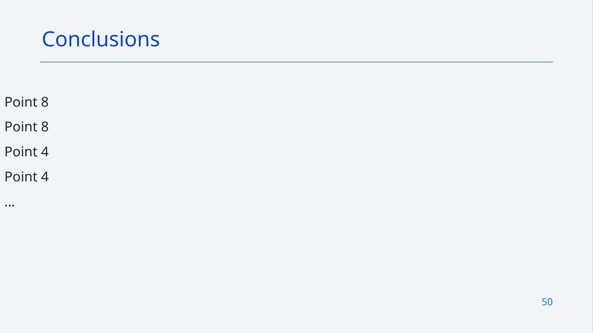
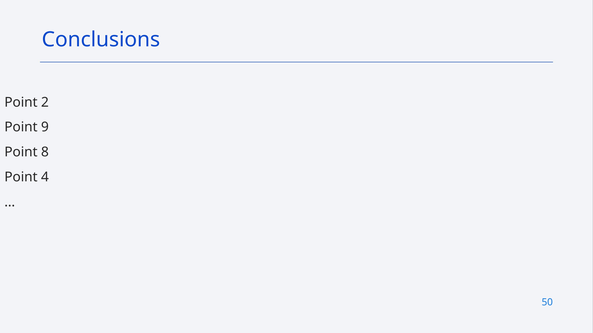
8 at (45, 102): 8 -> 2
8 at (45, 127): 8 -> 9
4 at (45, 152): 4 -> 8
